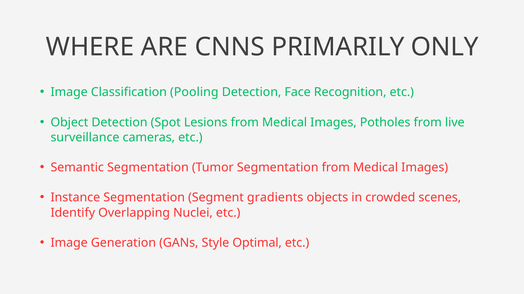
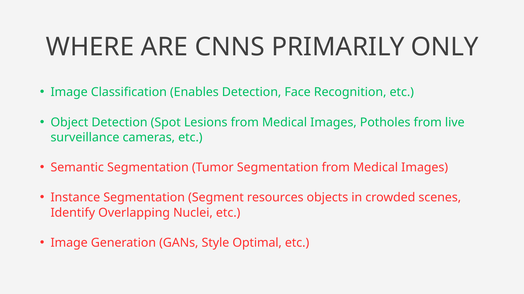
Pooling: Pooling -> Enables
gradients: gradients -> resources
